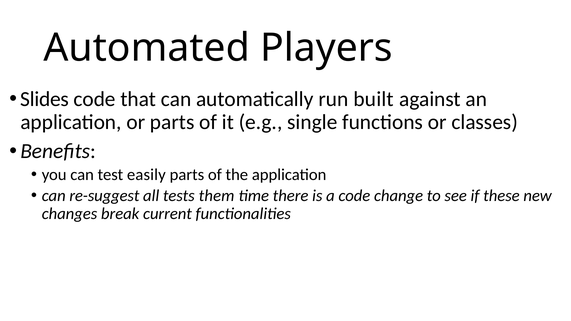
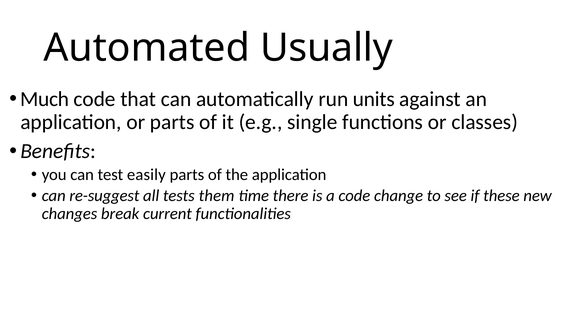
Players: Players -> Usually
Slides: Slides -> Much
built: built -> units
